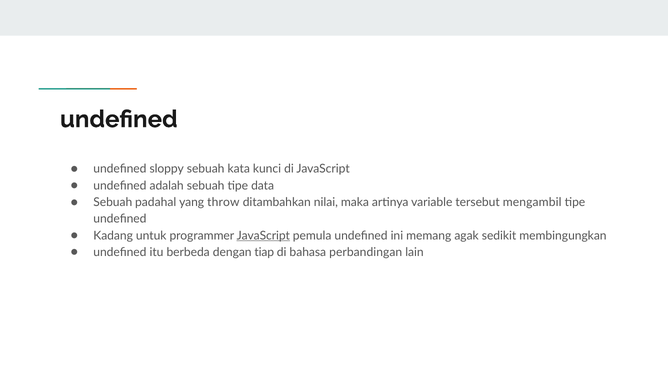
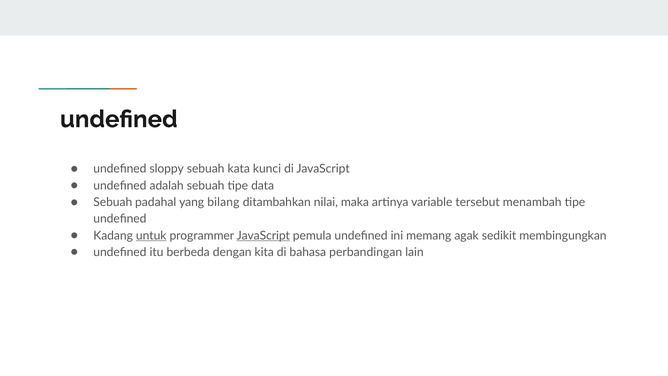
throw: throw -> bilang
mengambil: mengambil -> menambah
untuk underline: none -> present
tiap: tiap -> kita
